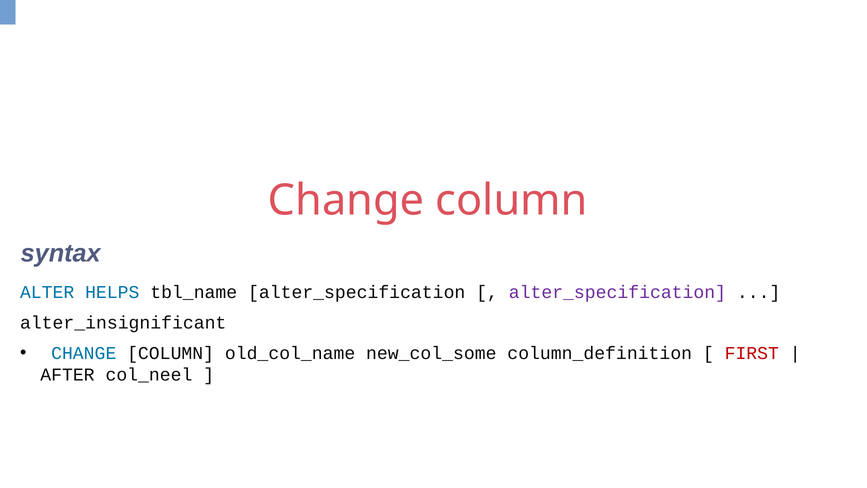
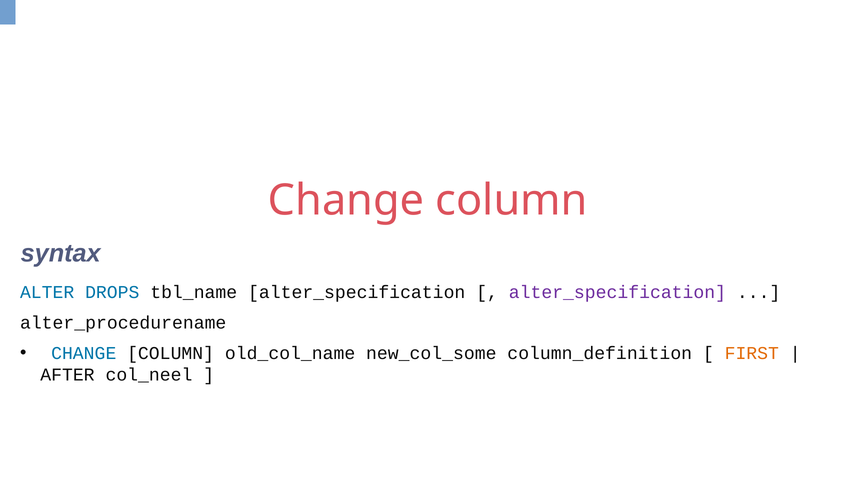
HELPS: HELPS -> DROPS
alter_insignificant: alter_insignificant -> alter_procedurename
FIRST colour: red -> orange
